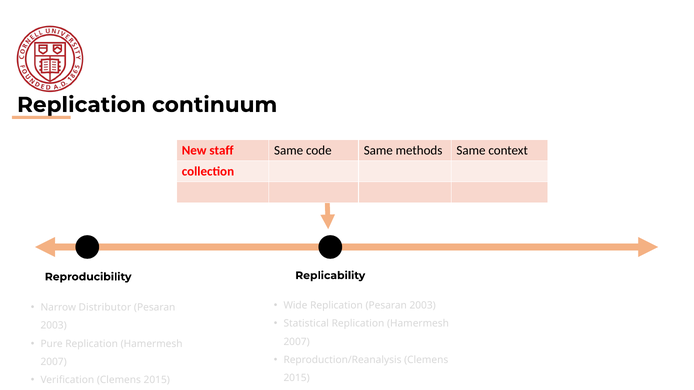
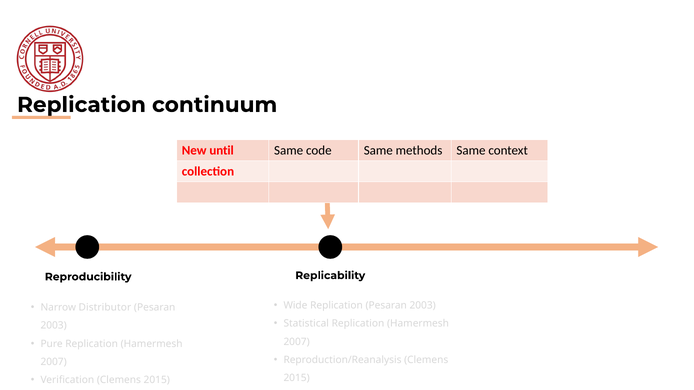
staff: staff -> until
